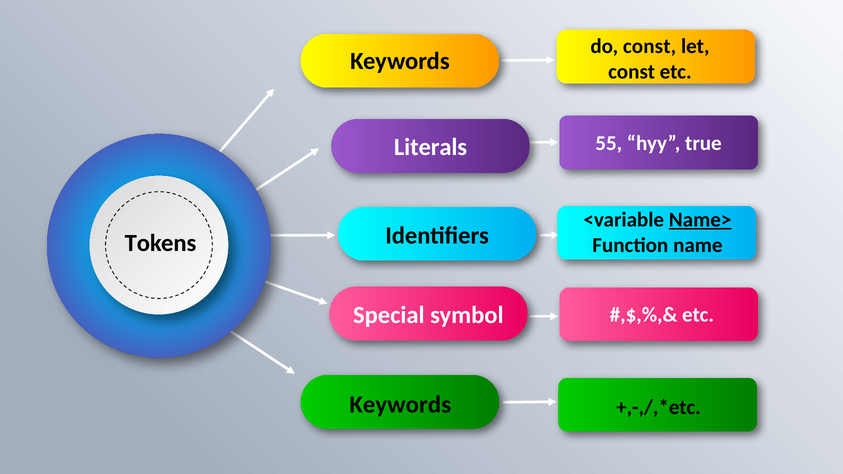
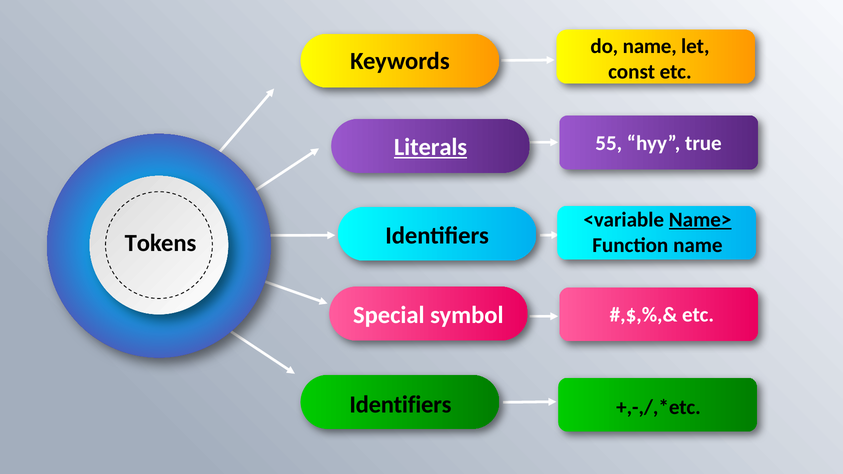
do const: const -> name
Literals underline: none -> present
Keywords at (400, 405): Keywords -> Identifiers
